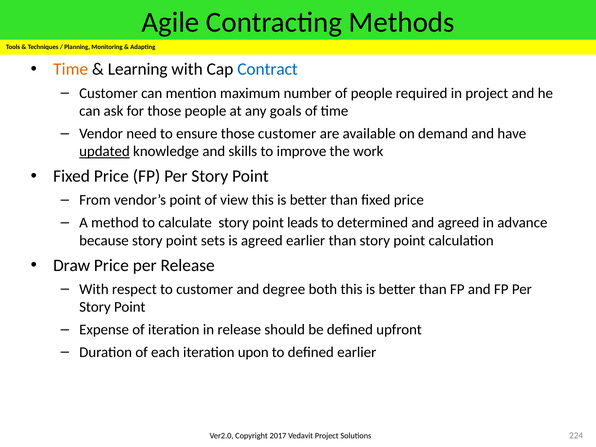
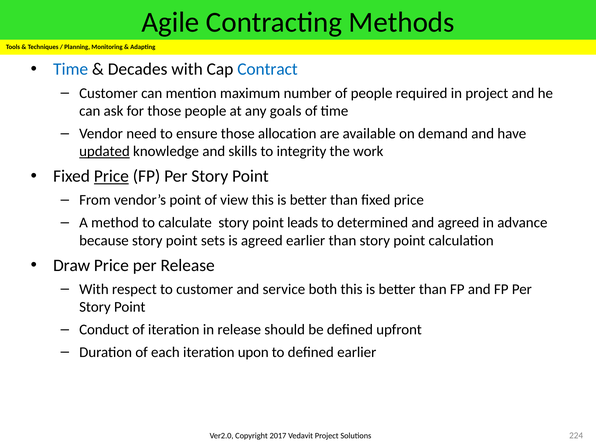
Time at (71, 69) colour: orange -> blue
Learning: Learning -> Decades
those customer: customer -> allocation
improve: improve -> integrity
Price at (111, 176) underline: none -> present
degree: degree -> service
Expense: Expense -> Conduct
